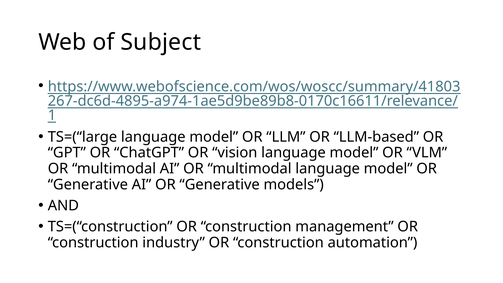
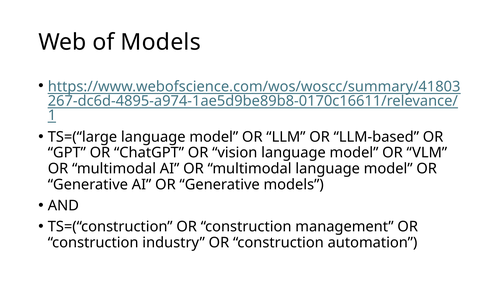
of Subject: Subject -> Models
